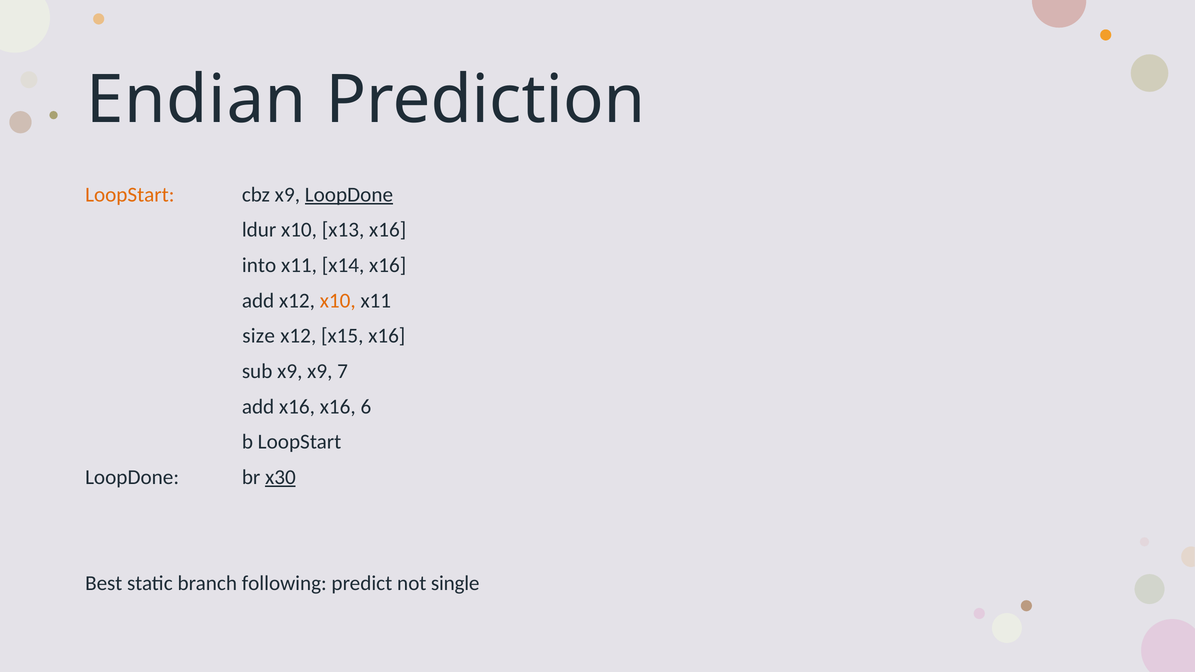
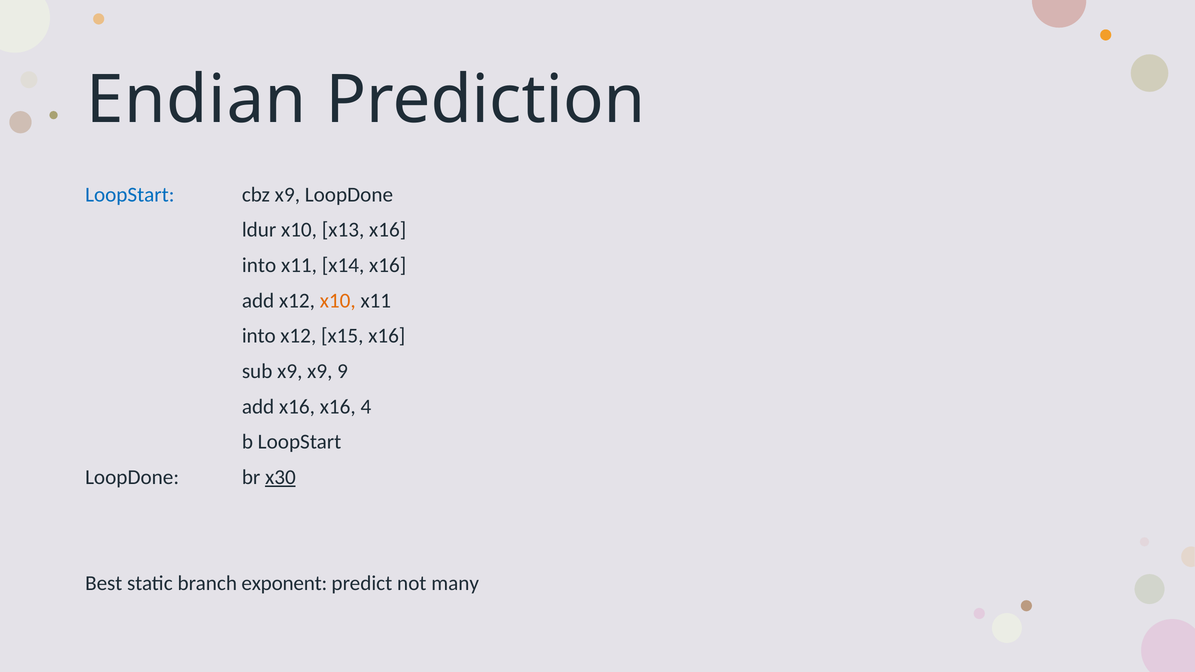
LoopStart at (130, 195) colour: orange -> blue
LoopDone at (349, 195) underline: present -> none
size at (259, 336): size -> into
7: 7 -> 9
6: 6 -> 4
following: following -> exponent
single: single -> many
